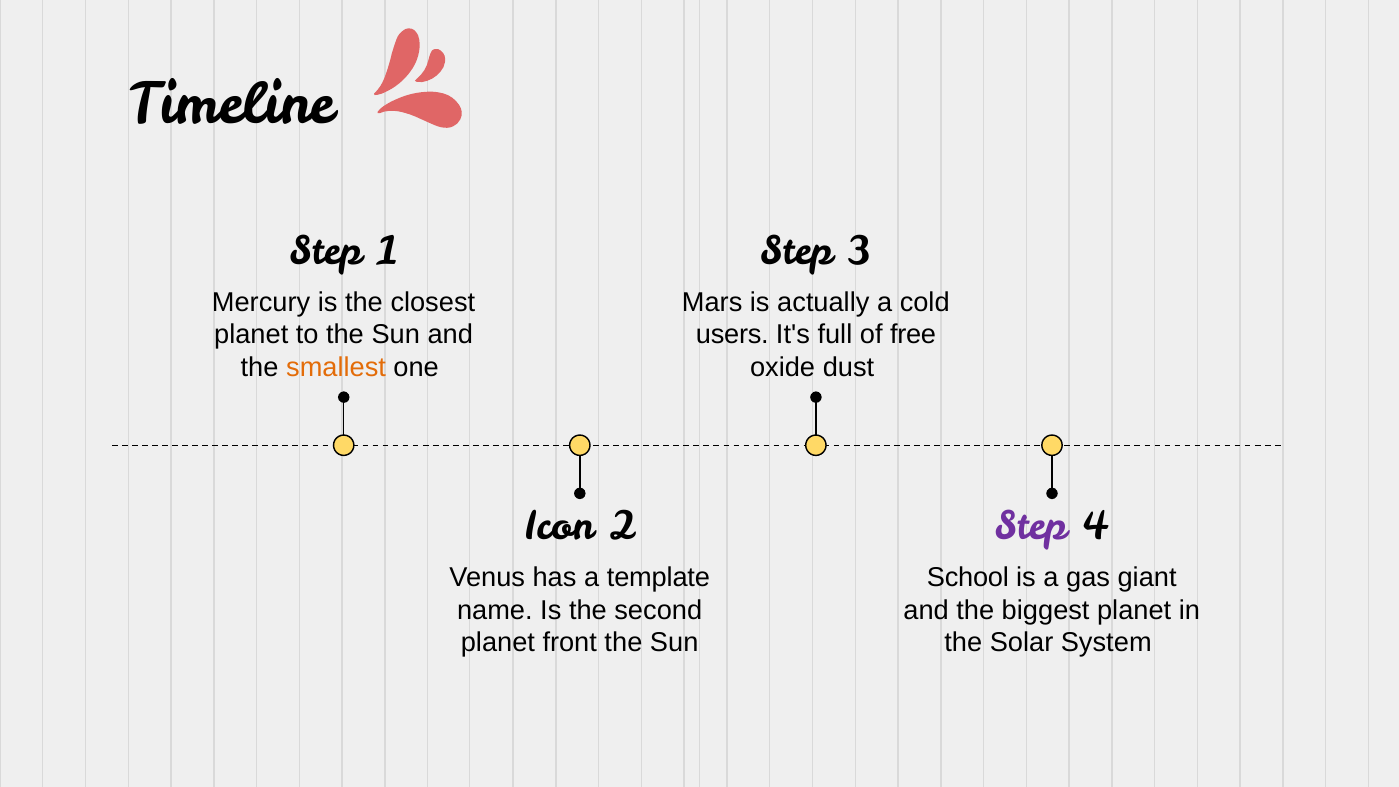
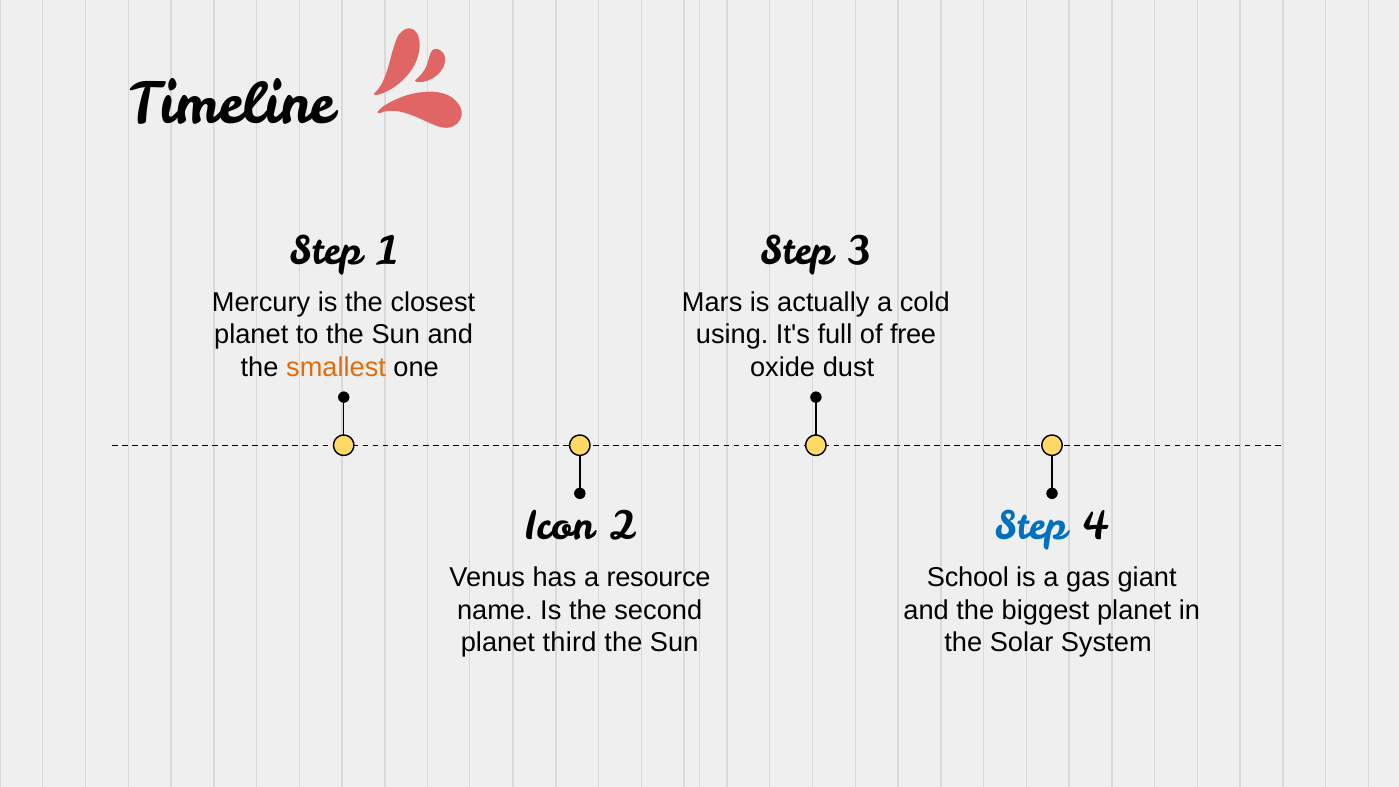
users: users -> using
Step at (1031, 527) colour: purple -> blue
template: template -> resource
front: front -> third
